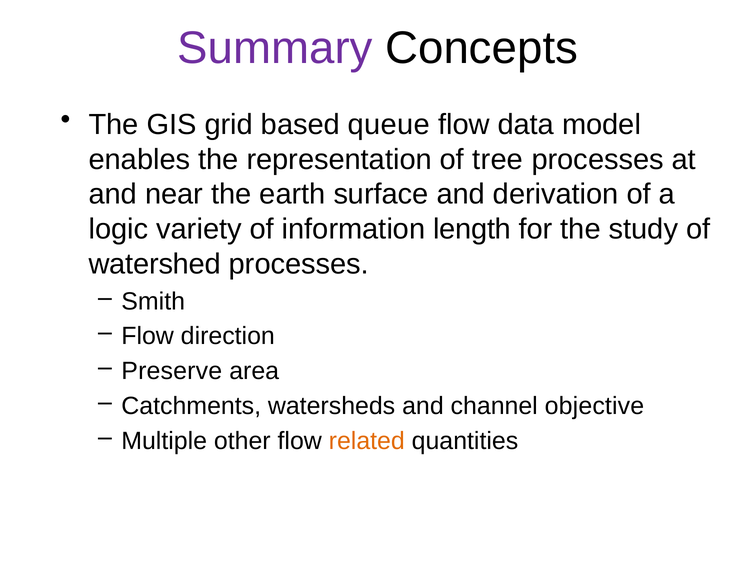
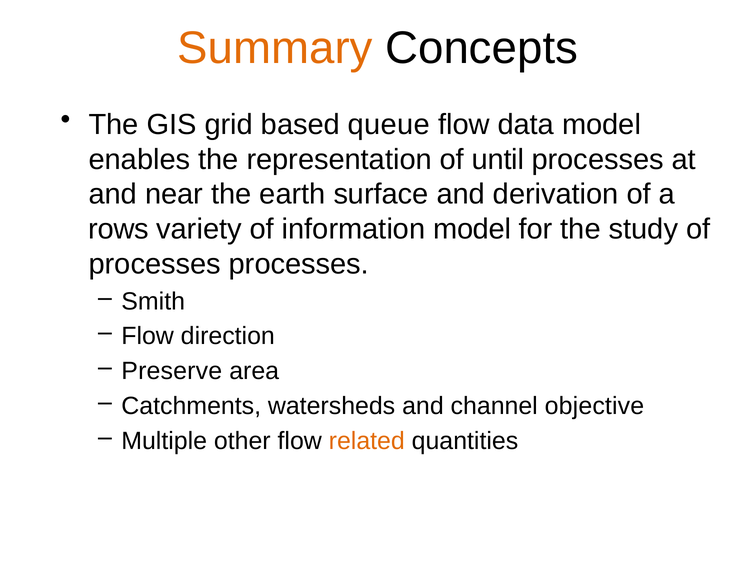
Summary colour: purple -> orange
tree: tree -> until
logic: logic -> rows
information length: length -> model
watershed at (155, 264): watershed -> processes
